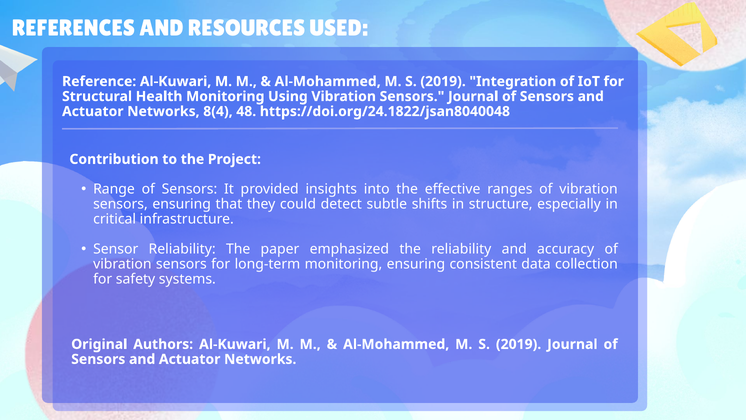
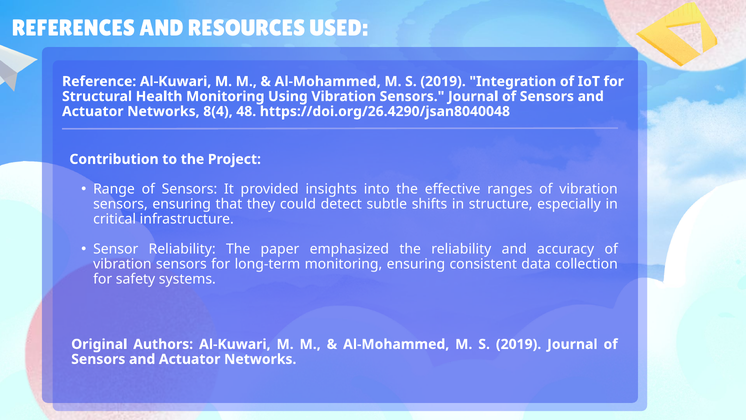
https://doi.org/24.1822/jsan8040048: https://doi.org/24.1822/jsan8040048 -> https://doi.org/26.4290/jsan8040048
